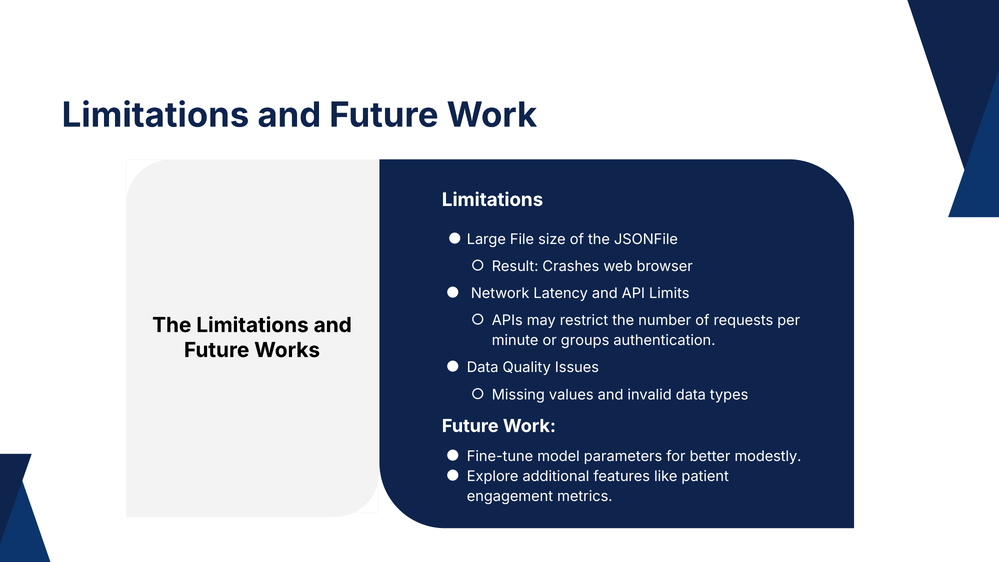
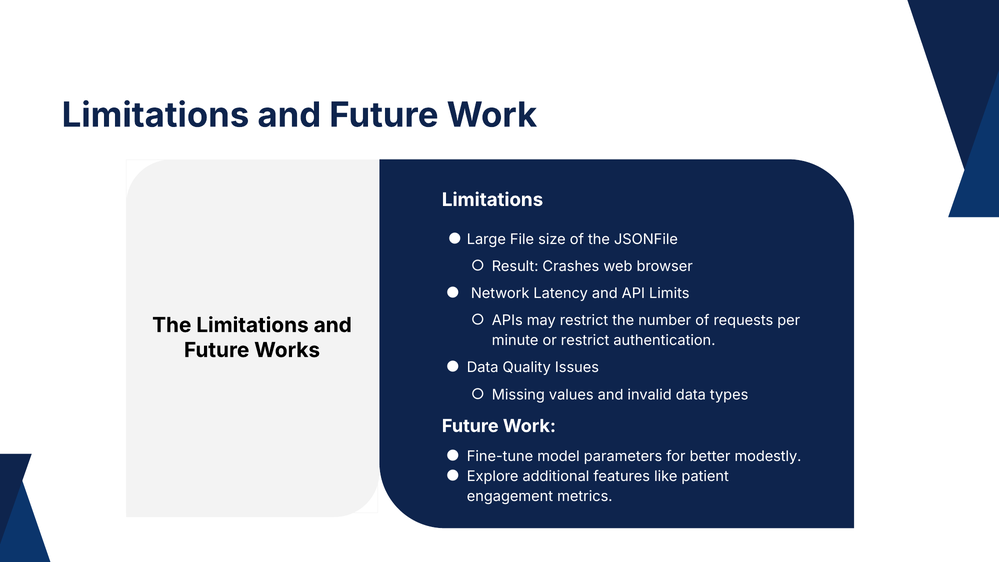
or groups: groups -> restrict
